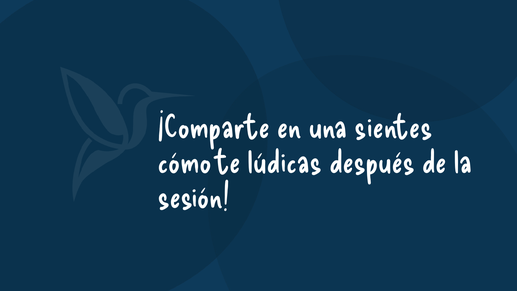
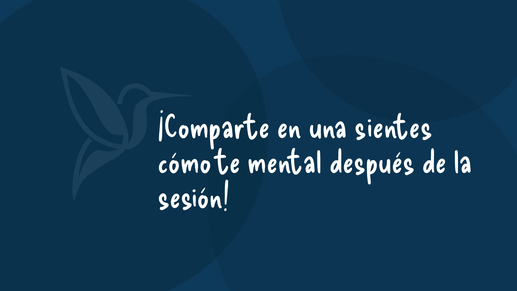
lúdicas: lúdicas -> mental
